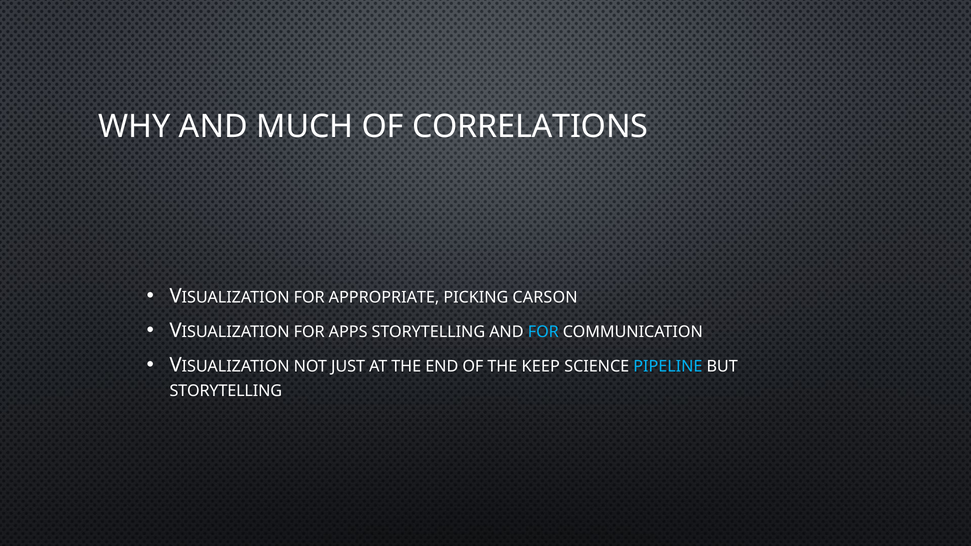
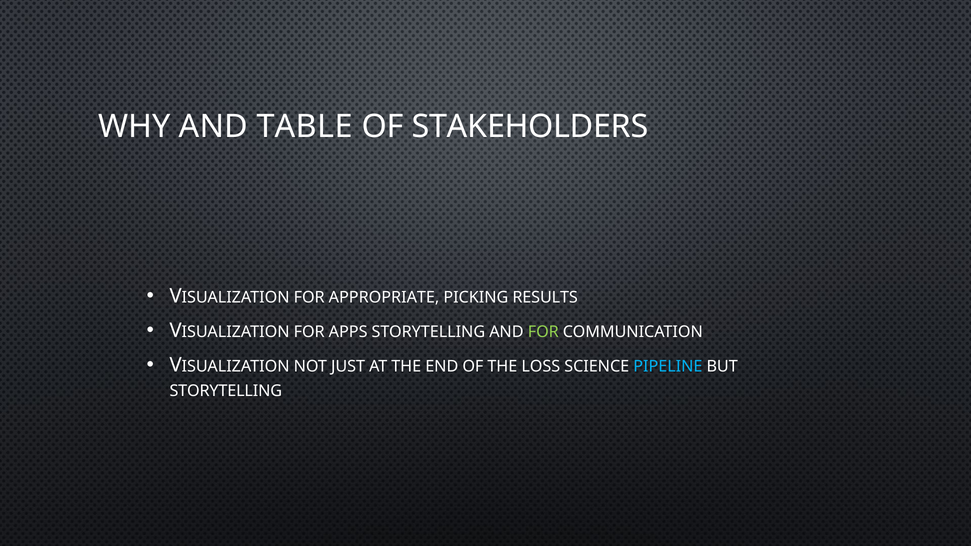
MUCH: MUCH -> TABLE
CORRELATIONS: CORRELATIONS -> STAKEHOLDERS
CARSON: CARSON -> RESULTS
FOR at (543, 332) colour: light blue -> light green
KEEP: KEEP -> LOSS
